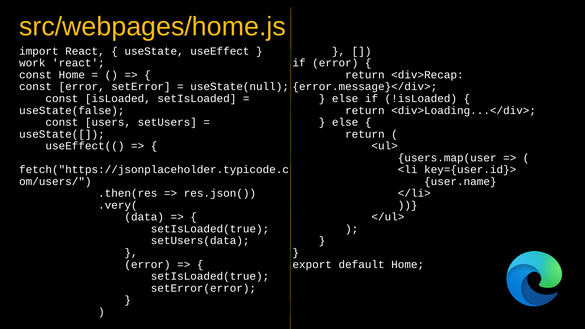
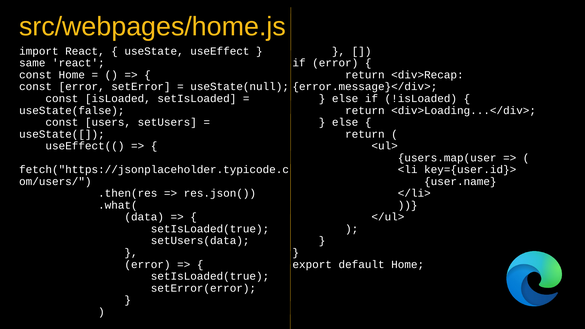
work: work -> same
.very(: .very( -> .what(
